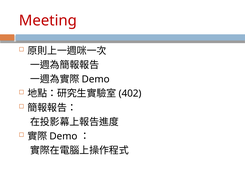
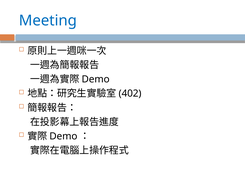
Meeting colour: red -> blue
